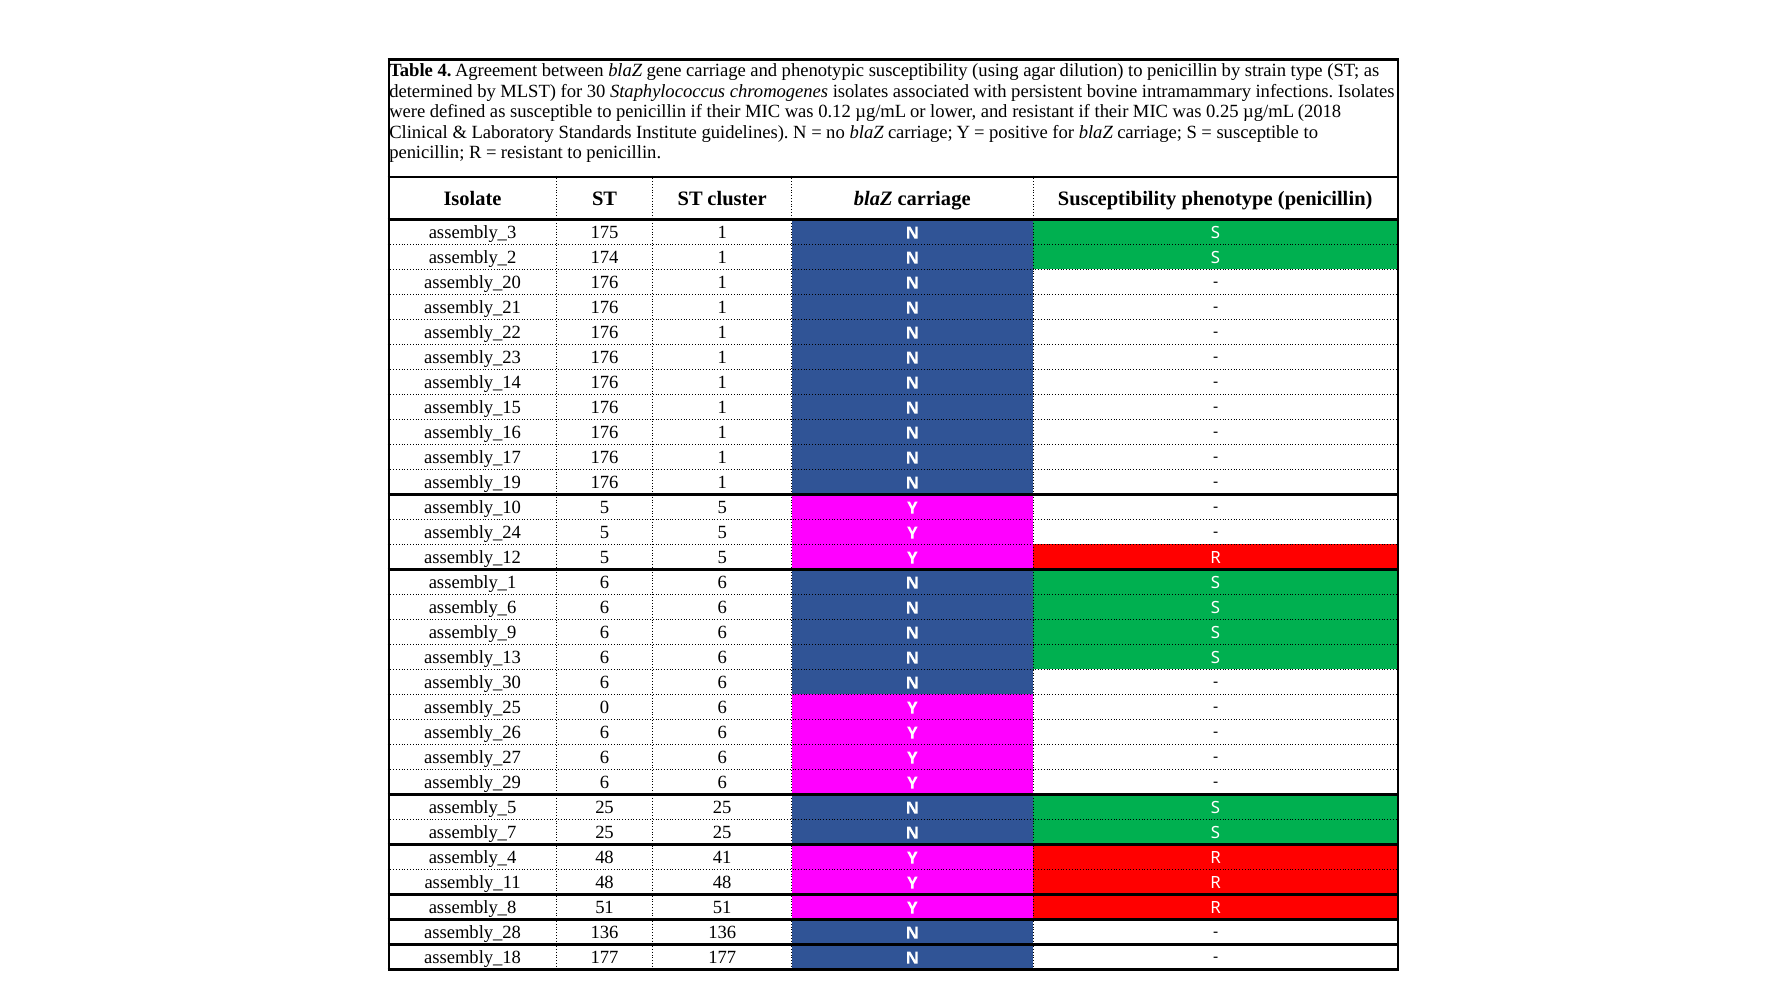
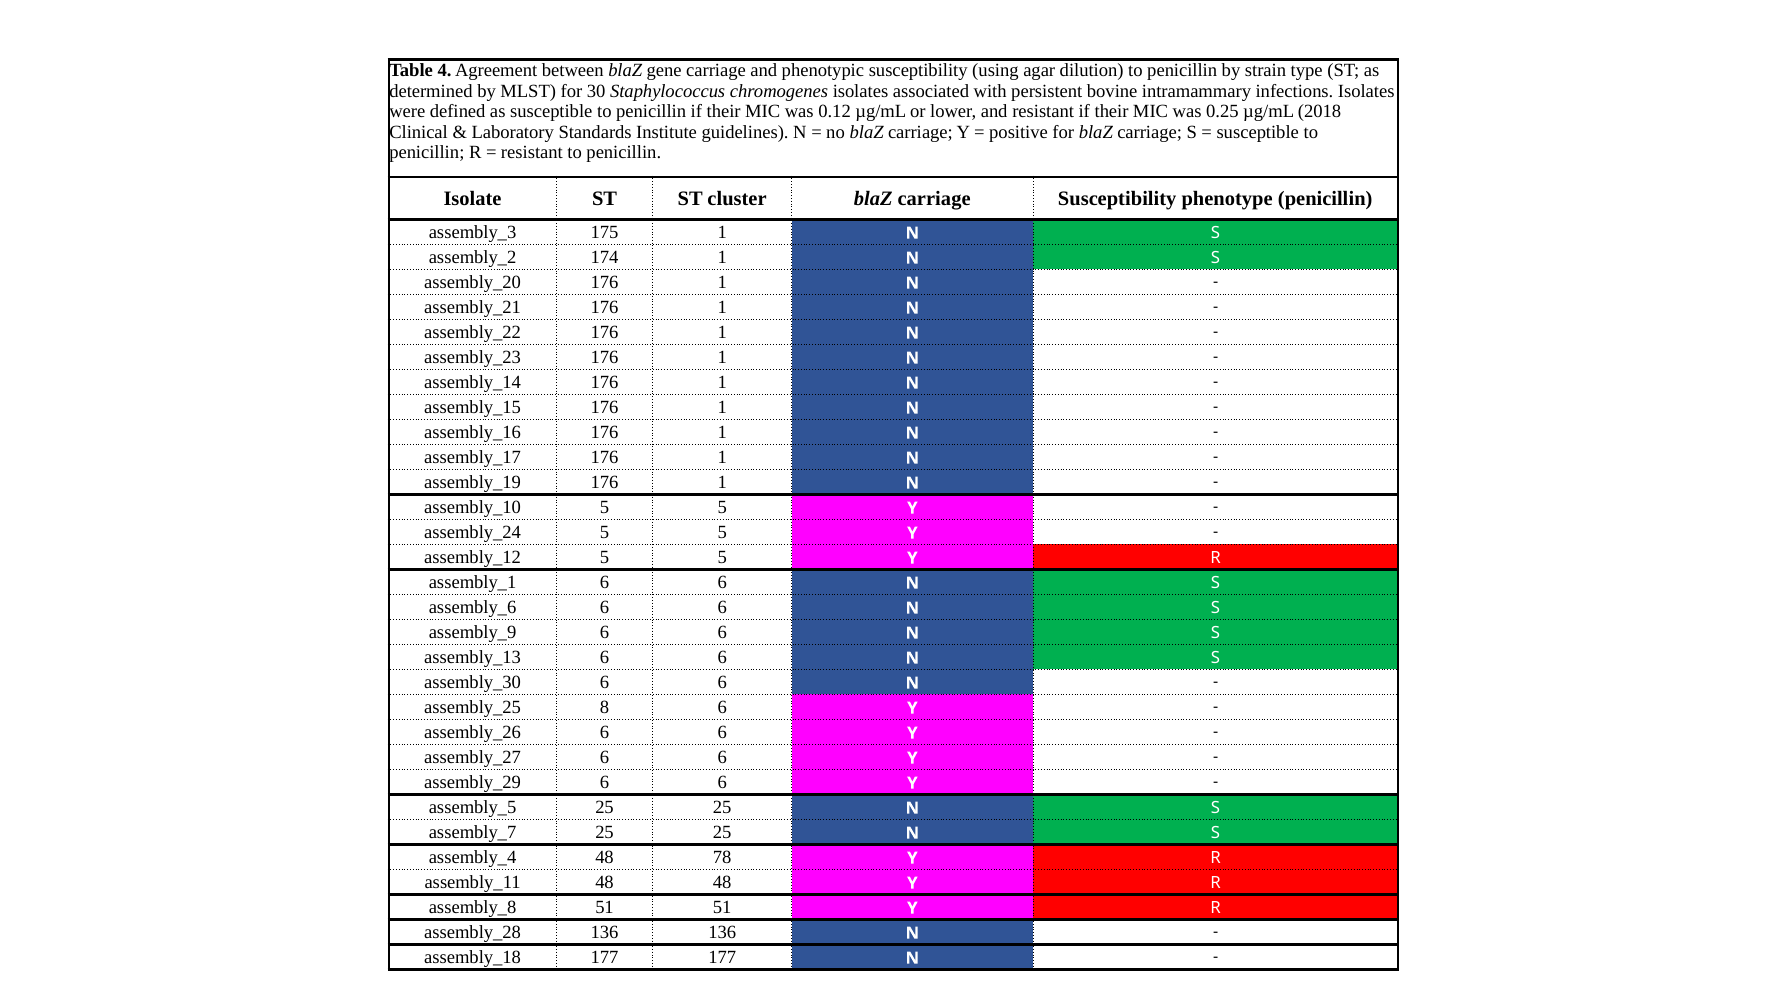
0: 0 -> 8
41: 41 -> 78
